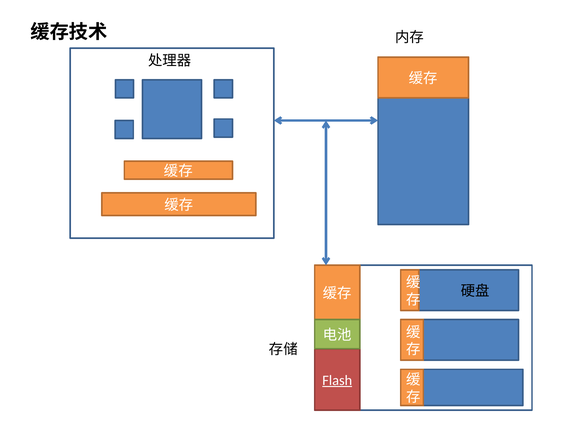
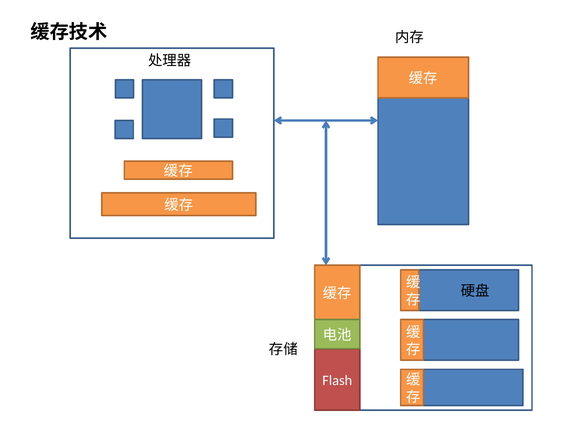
Flash underline: present -> none
